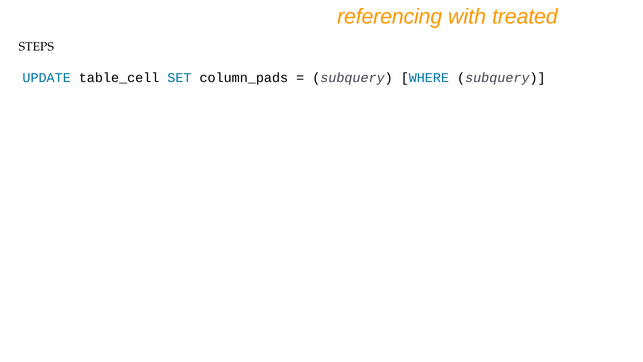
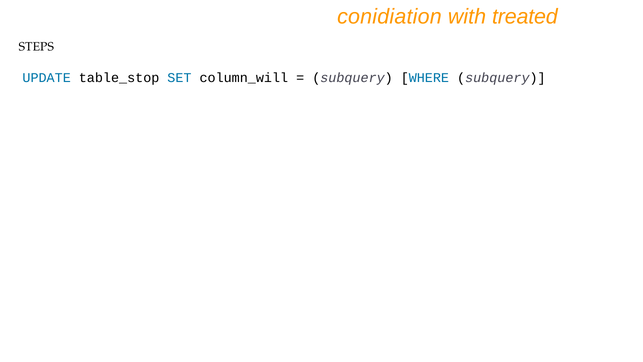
referencing: referencing -> conidiation
table_cell: table_cell -> table_stop
column_pads: column_pads -> column_will
